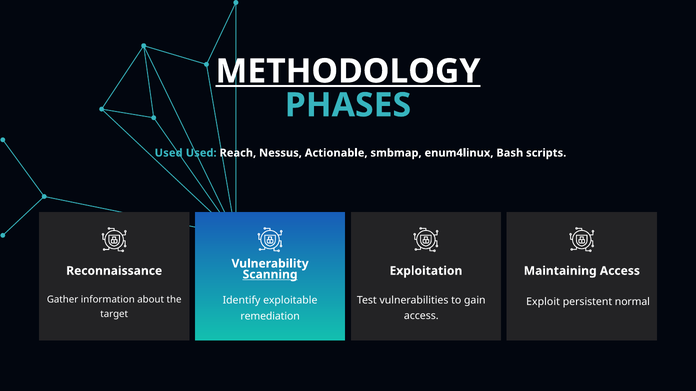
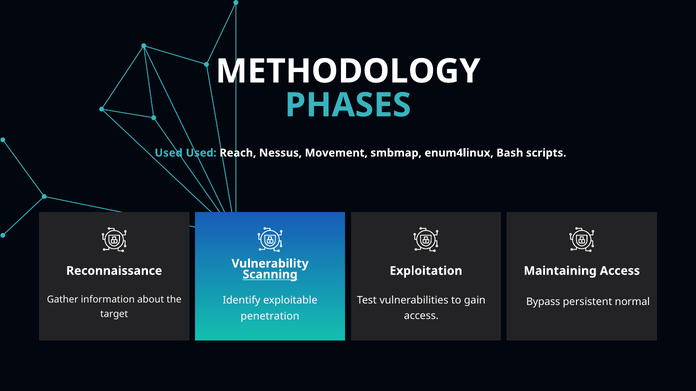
METHODOLOGY underline: present -> none
Actionable: Actionable -> Movement
Exploit: Exploit -> Bypass
remediation: remediation -> penetration
